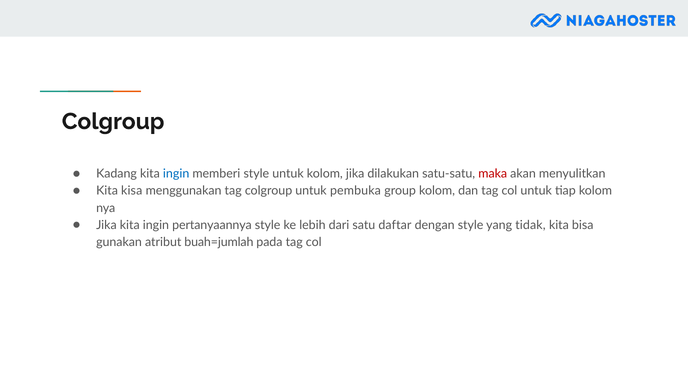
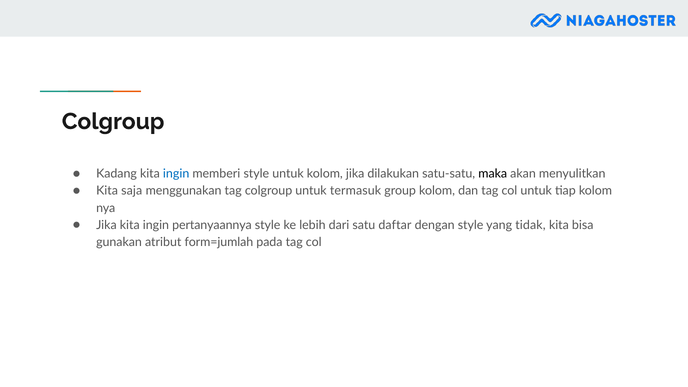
maka colour: red -> black
kisa: kisa -> saja
pembuka: pembuka -> termasuk
buah=jumlah: buah=jumlah -> form=jumlah
